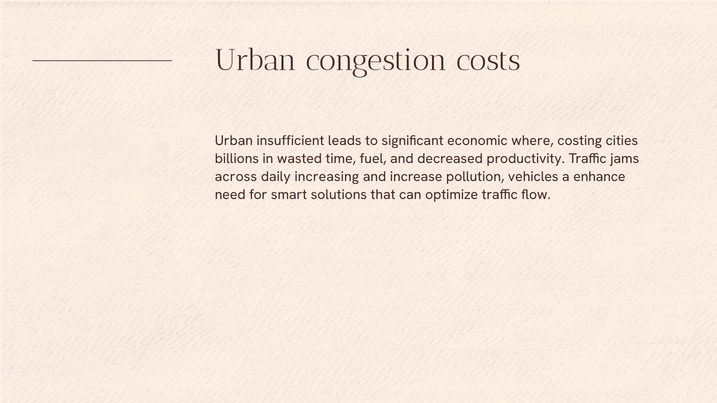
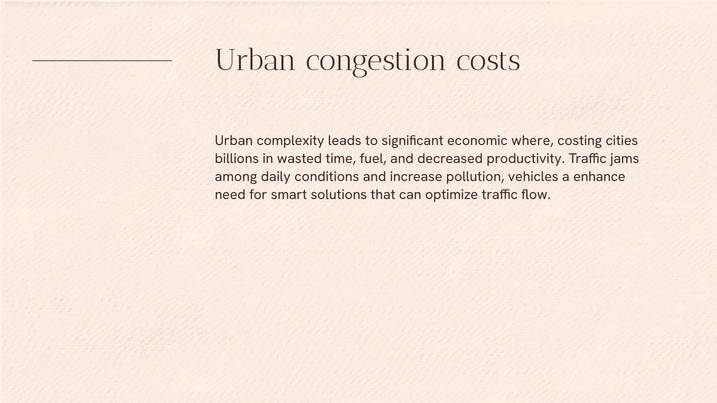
insufficient: insufficient -> complexity
across: across -> among
increasing: increasing -> conditions
